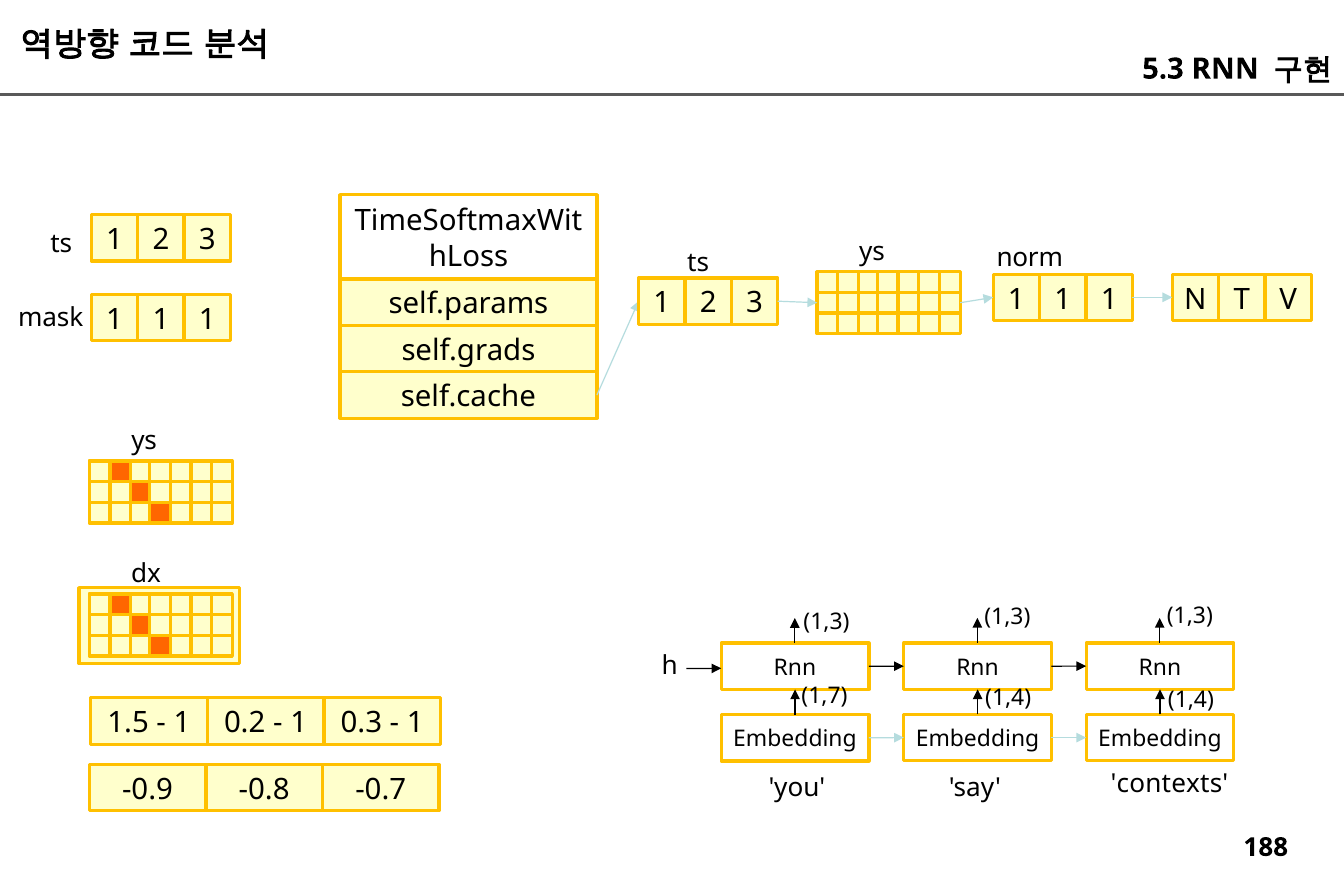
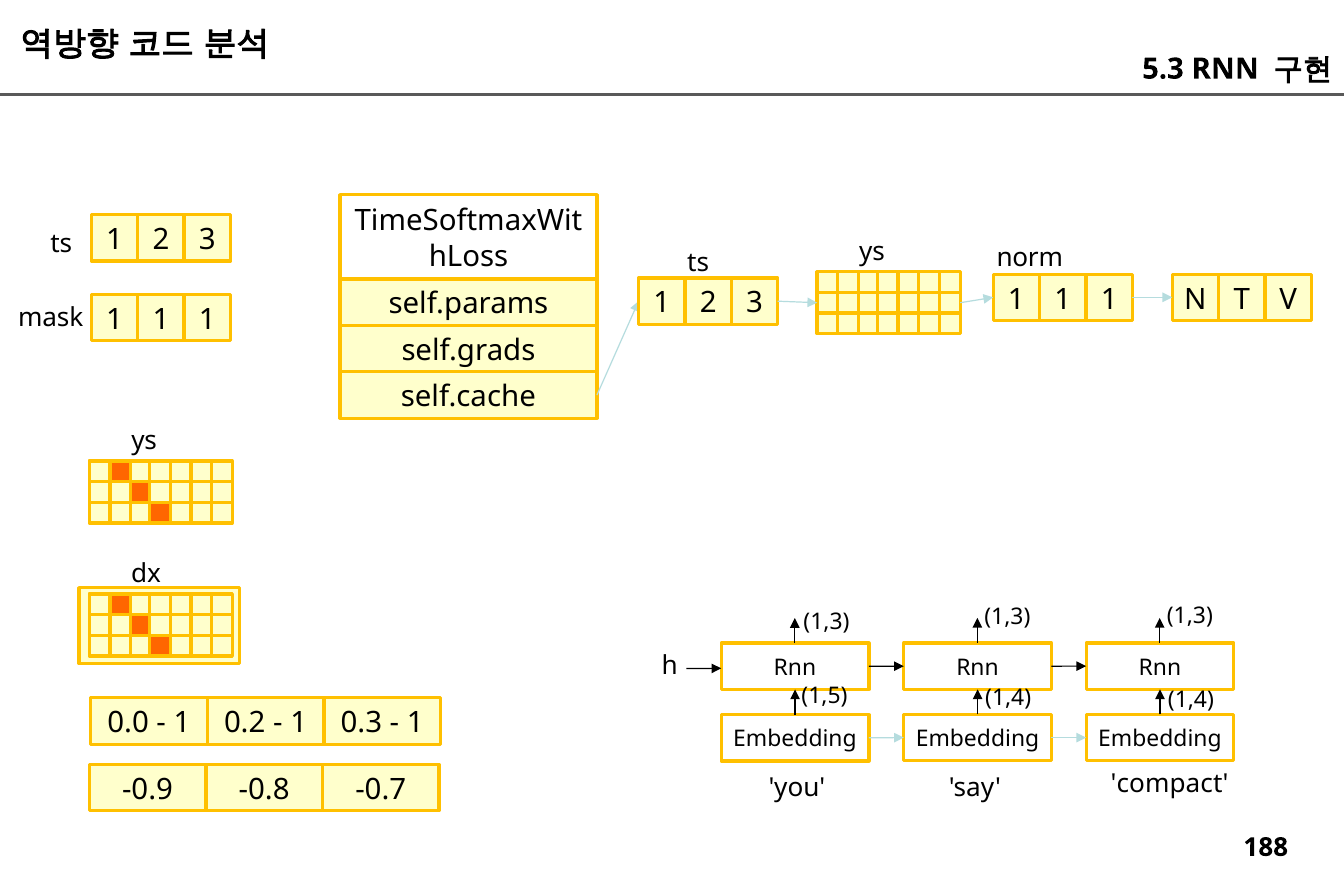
1,7: 1,7 -> 1,5
1.5: 1.5 -> 0.0
contexts: contexts -> compact
